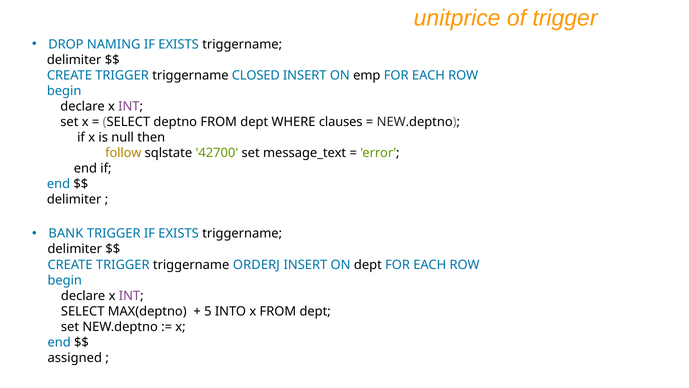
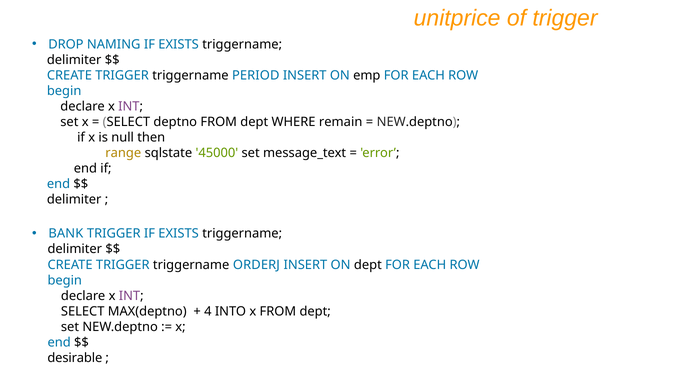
CLOSED: CLOSED -> PERIOD
clauses: clauses -> remain
follow: follow -> range
42700: 42700 -> 45000
5: 5 -> 4
assigned: assigned -> desirable
